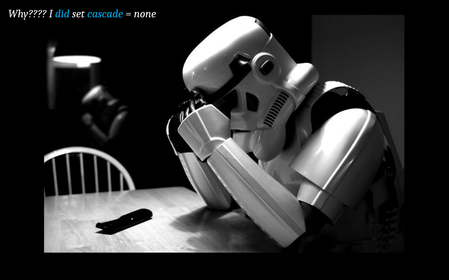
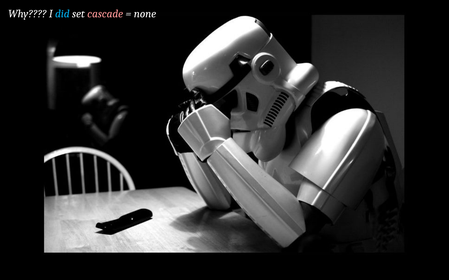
cascade colour: light blue -> pink
